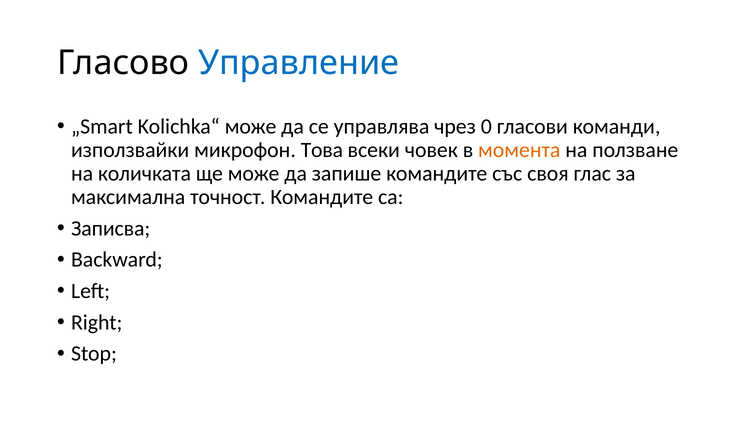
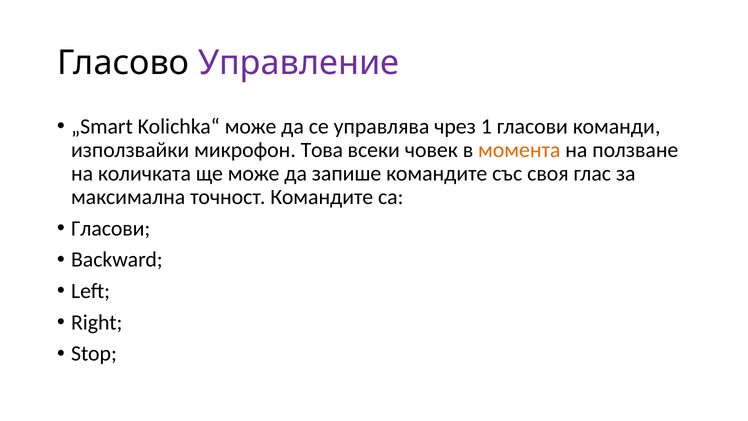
Управление colour: blue -> purple
0: 0 -> 1
Записва at (111, 228): Записва -> Гласови
